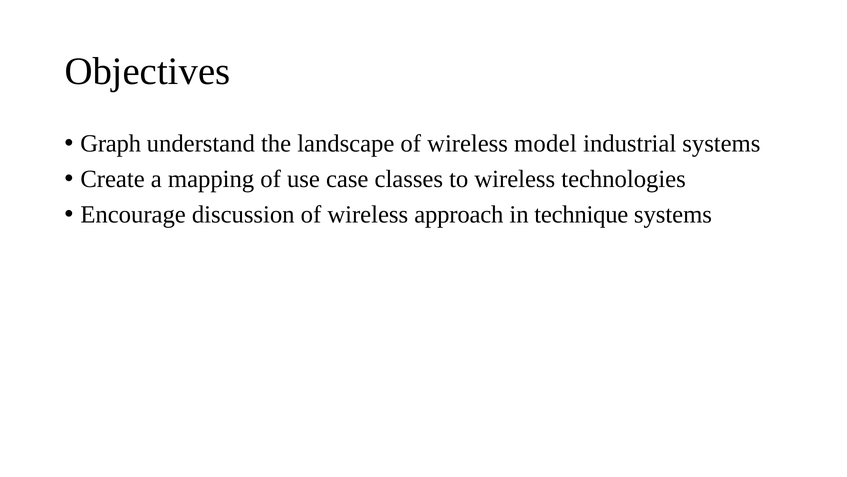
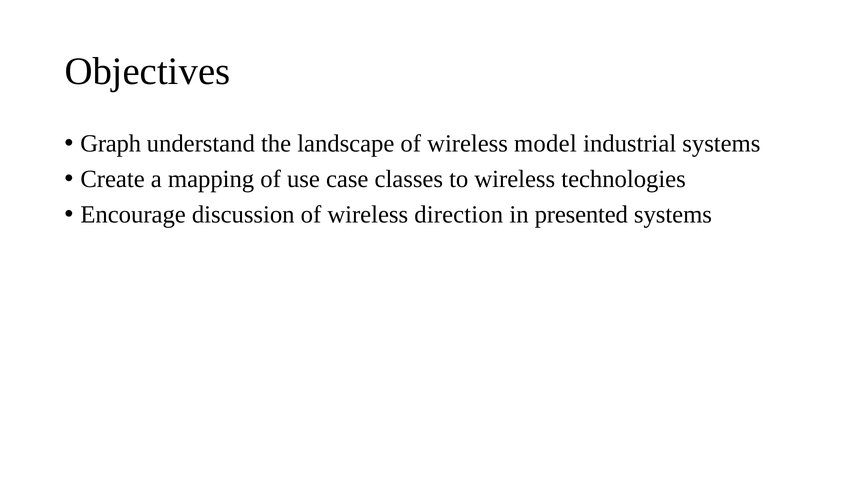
approach: approach -> direction
technique: technique -> presented
